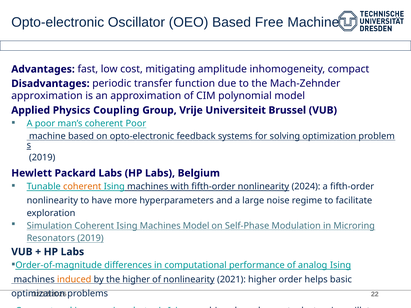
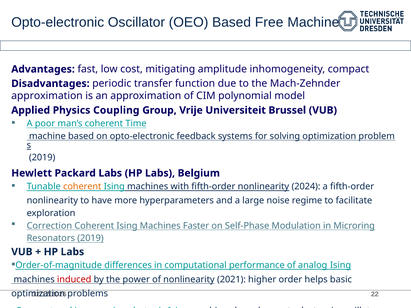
coherent Poor: Poor -> Time
Simulation: Simulation -> Correction
Machines Model: Model -> Faster
induced colour: orange -> red
the higher: higher -> power
